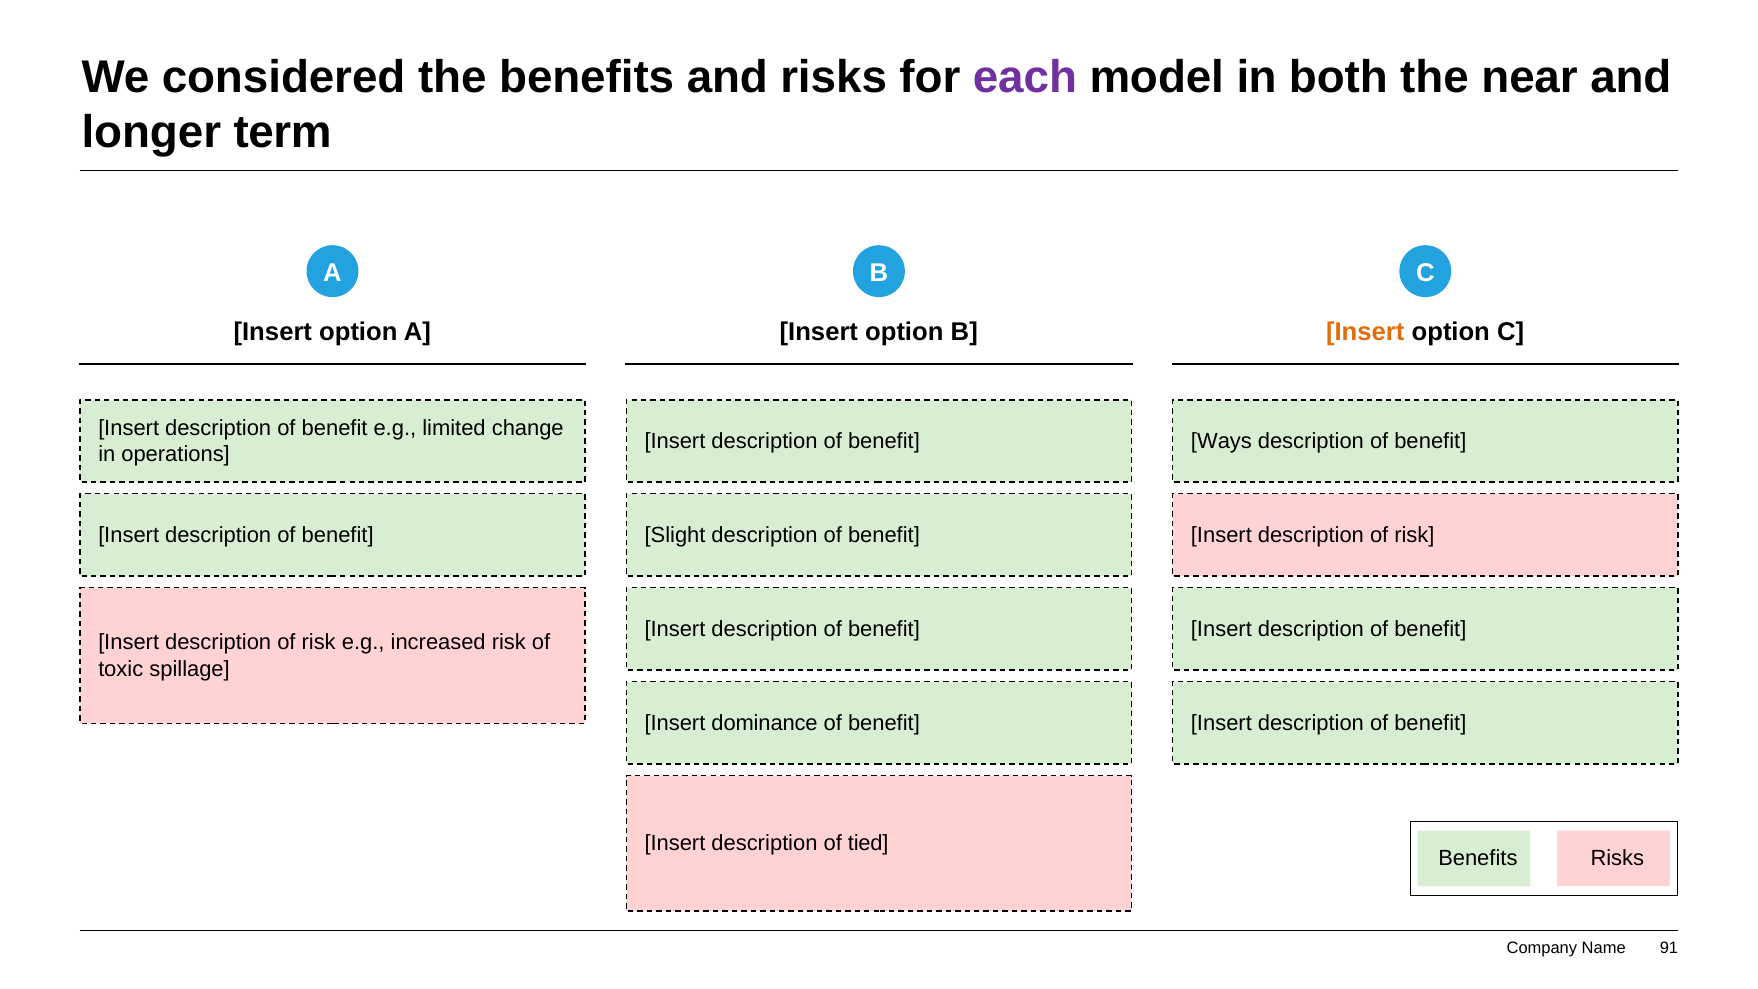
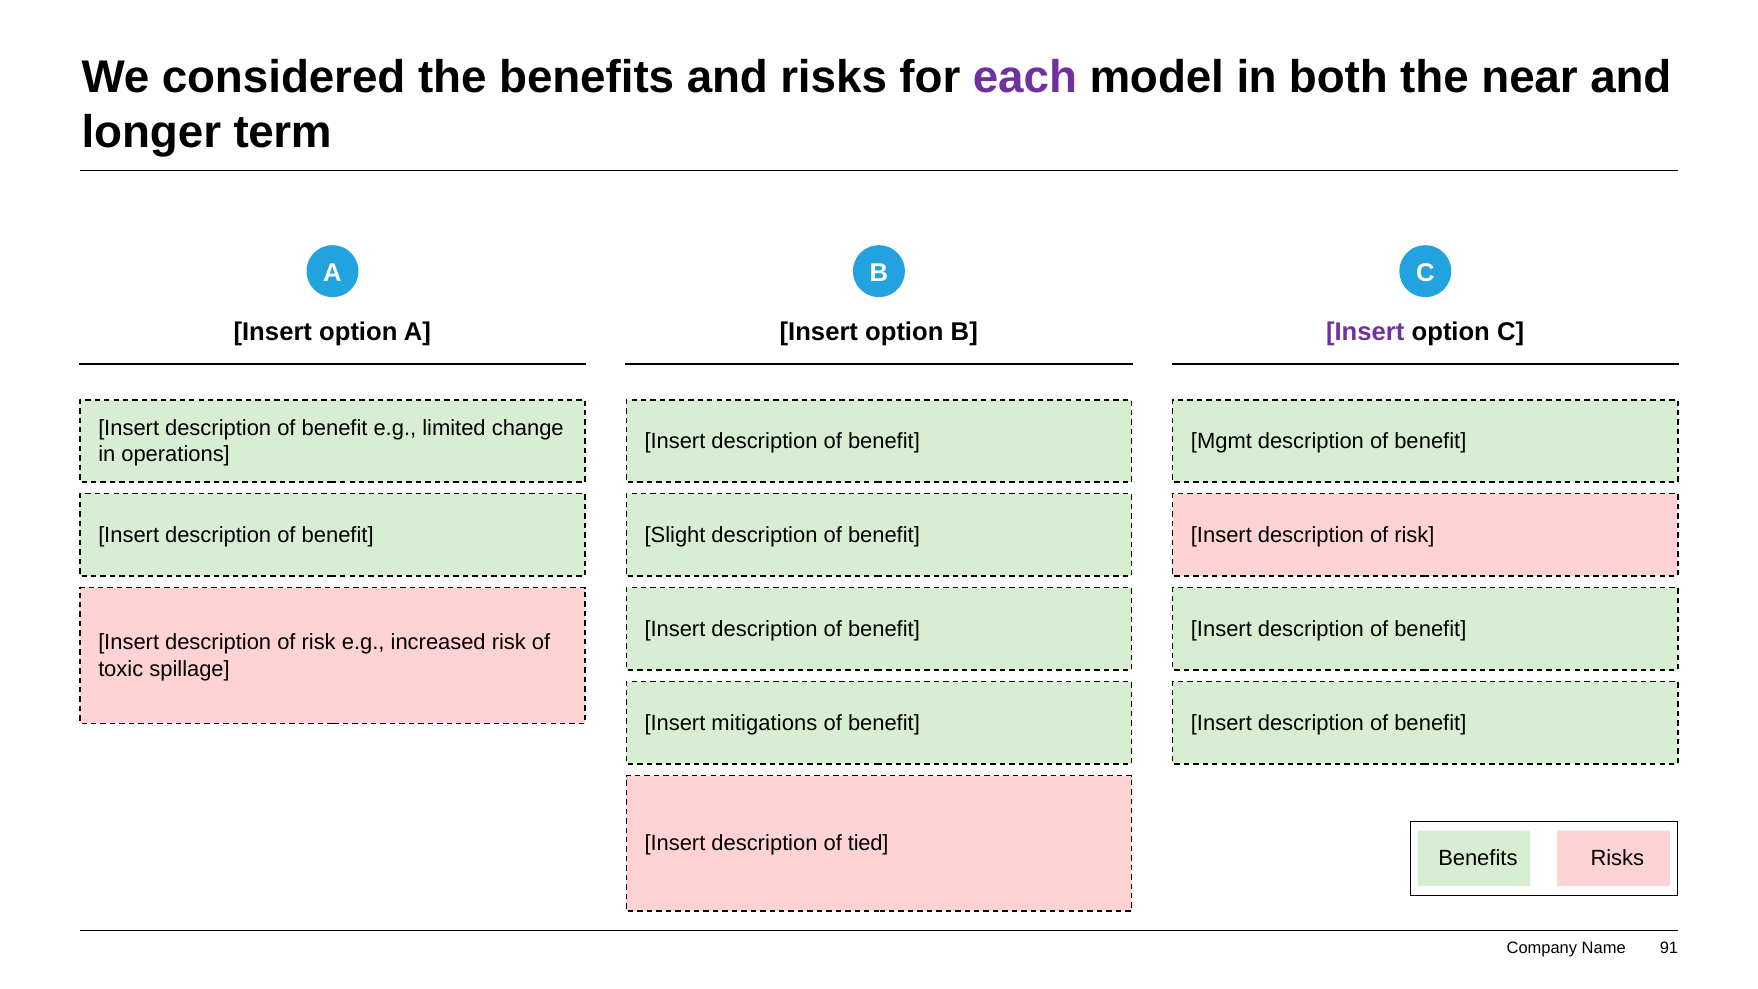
Insert at (1365, 332) colour: orange -> purple
Ways: Ways -> Mgmt
dominance: dominance -> mitigations
